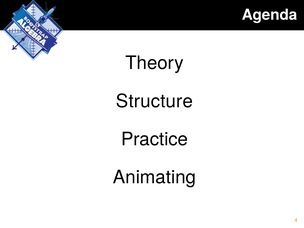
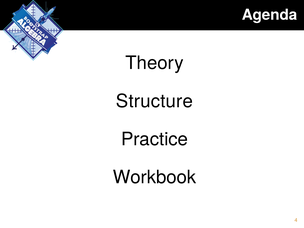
Animating: Animating -> Workbook
